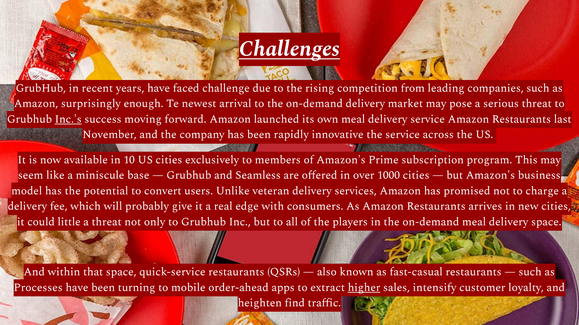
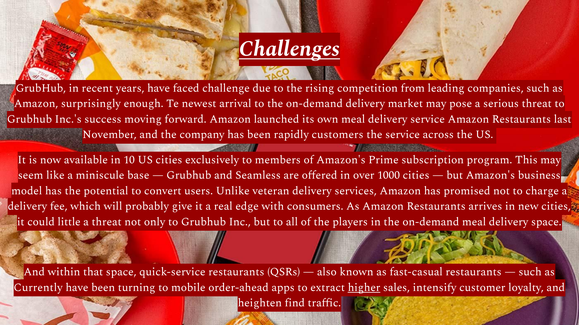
Inc.'s underline: present -> none
innovative: innovative -> customers
Processes: Processes -> Currently
